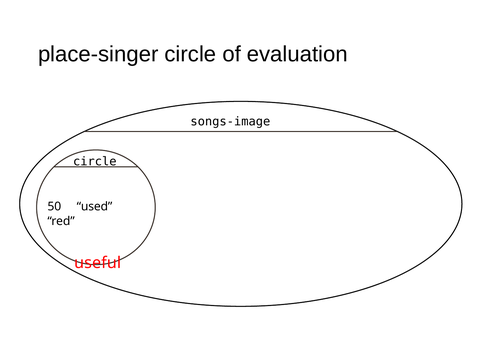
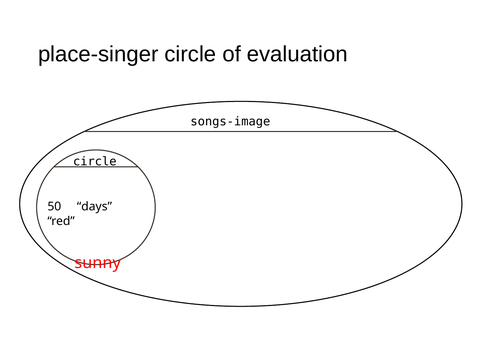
used: used -> days
useful: useful -> sunny
